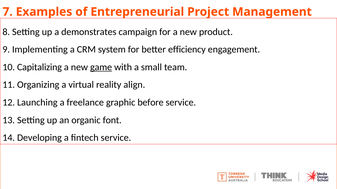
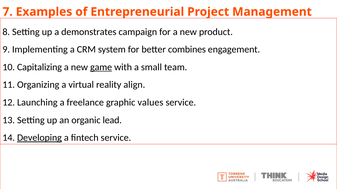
efficiency: efficiency -> combines
before: before -> values
font: font -> lead
Developing underline: none -> present
